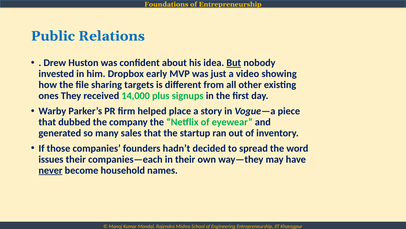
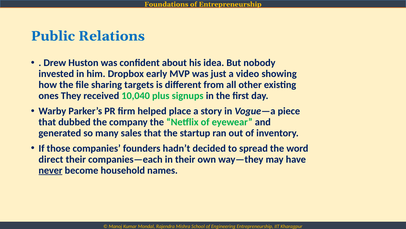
But underline: present -> none
14,000: 14,000 -> 10,040
issues: issues -> direct
